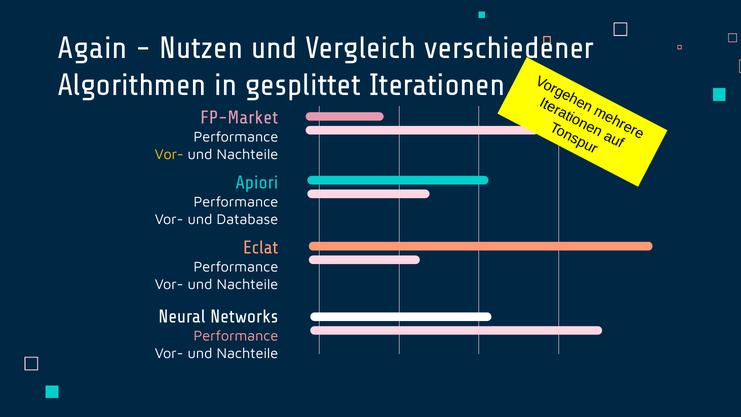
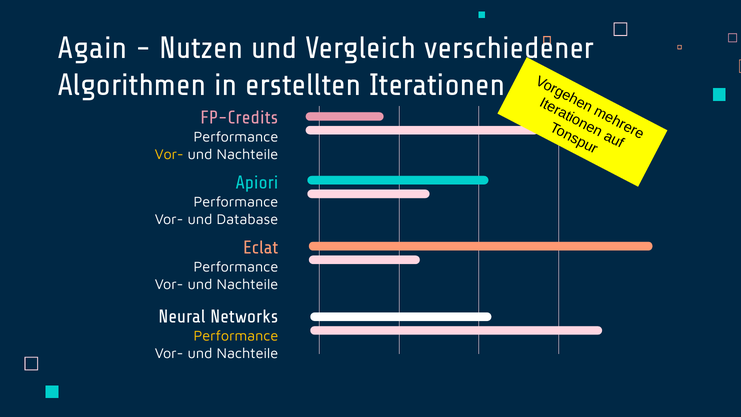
gesplittet: gesplittet -> erstellten
FP-Market: FP-Market -> FP-Credits
Performance at (236, 336) colour: pink -> yellow
